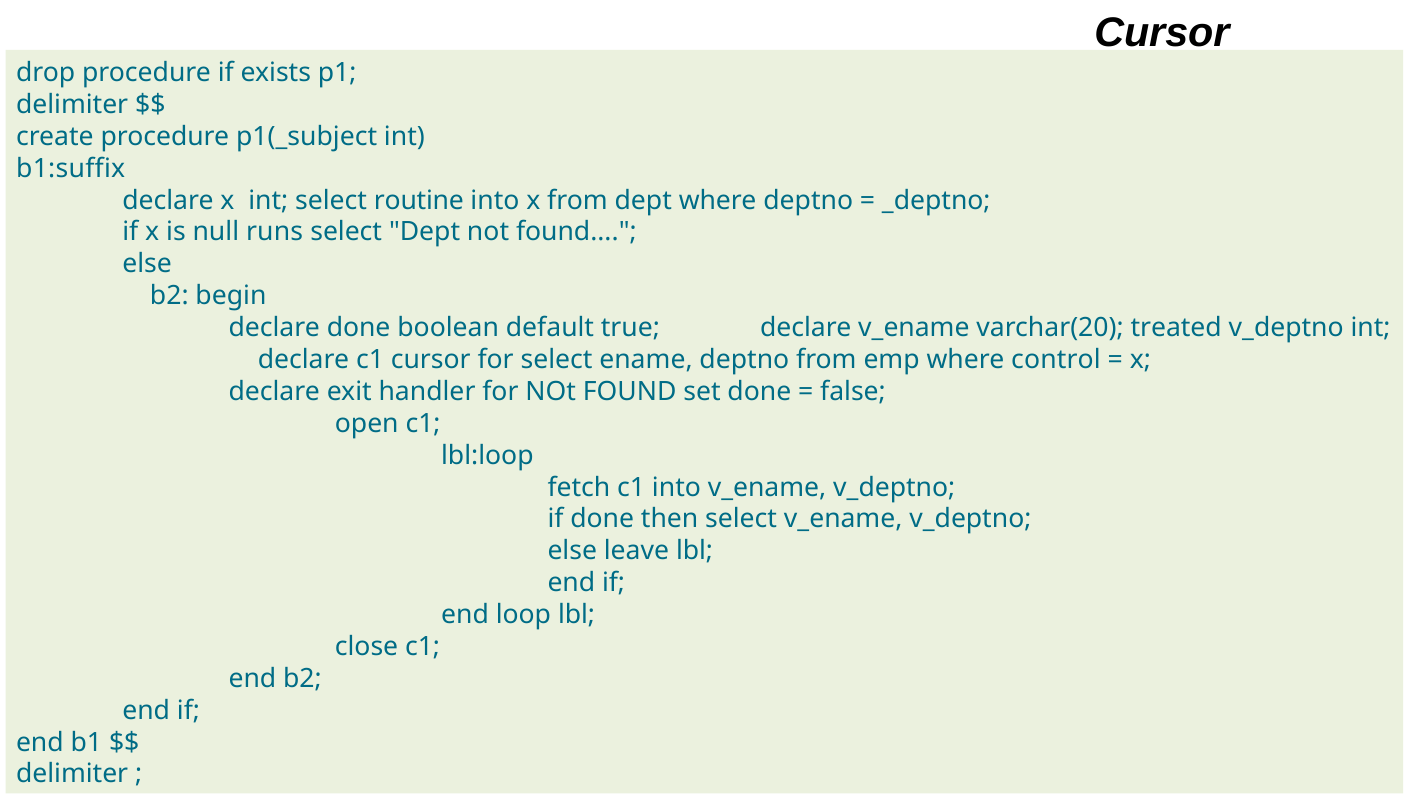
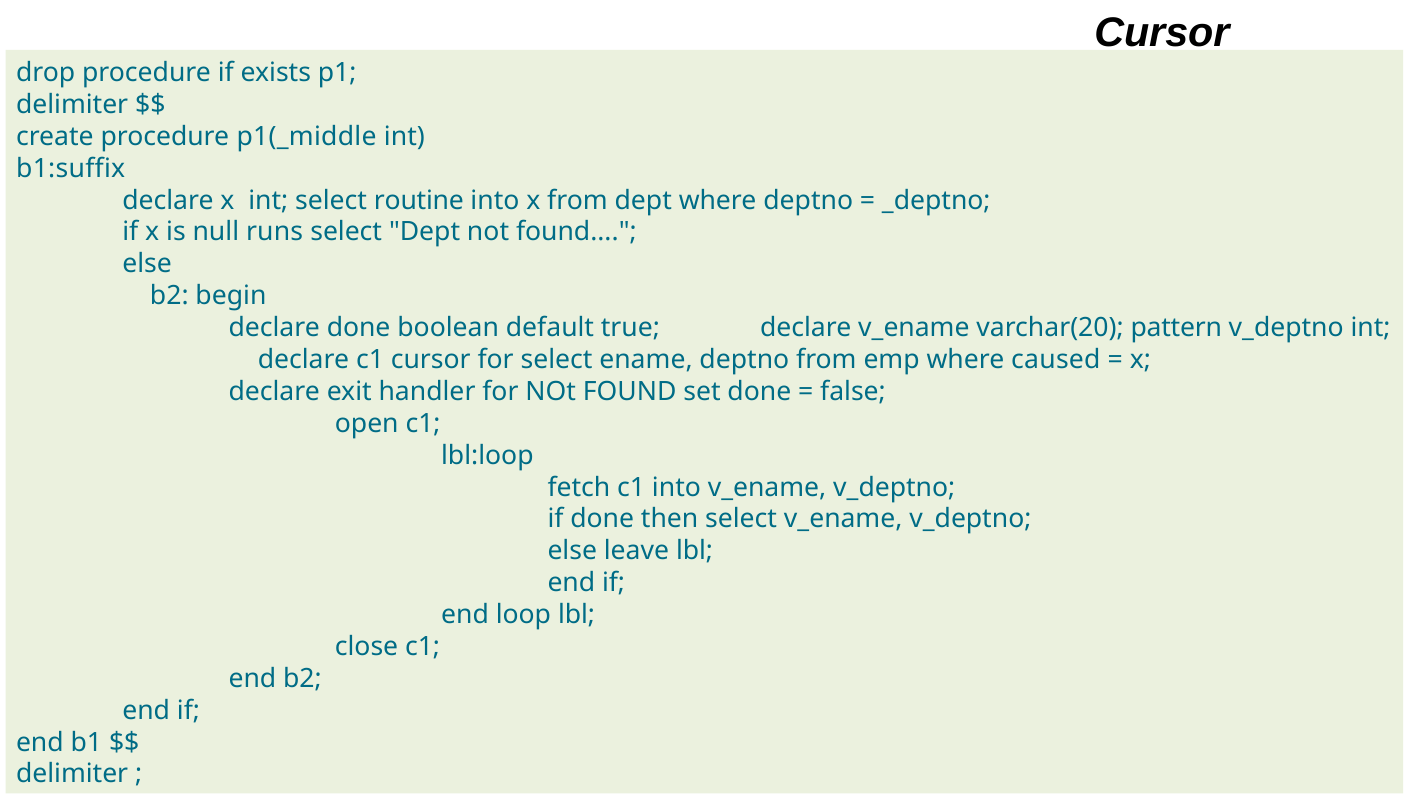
p1(_subject: p1(_subject -> p1(_middle
treated: treated -> pattern
control: control -> caused
